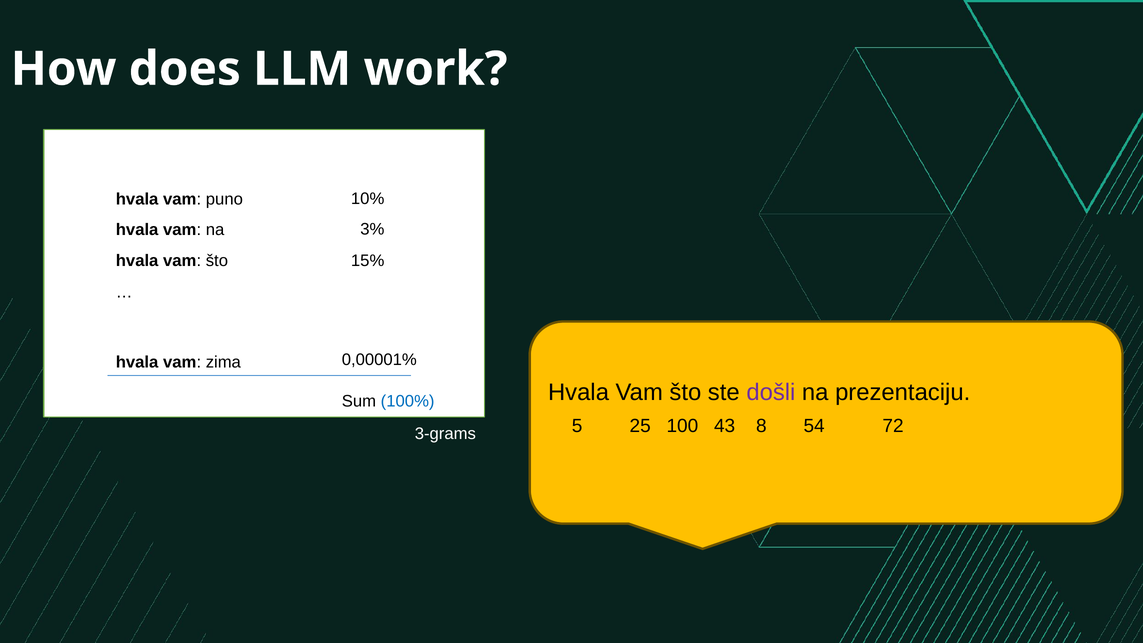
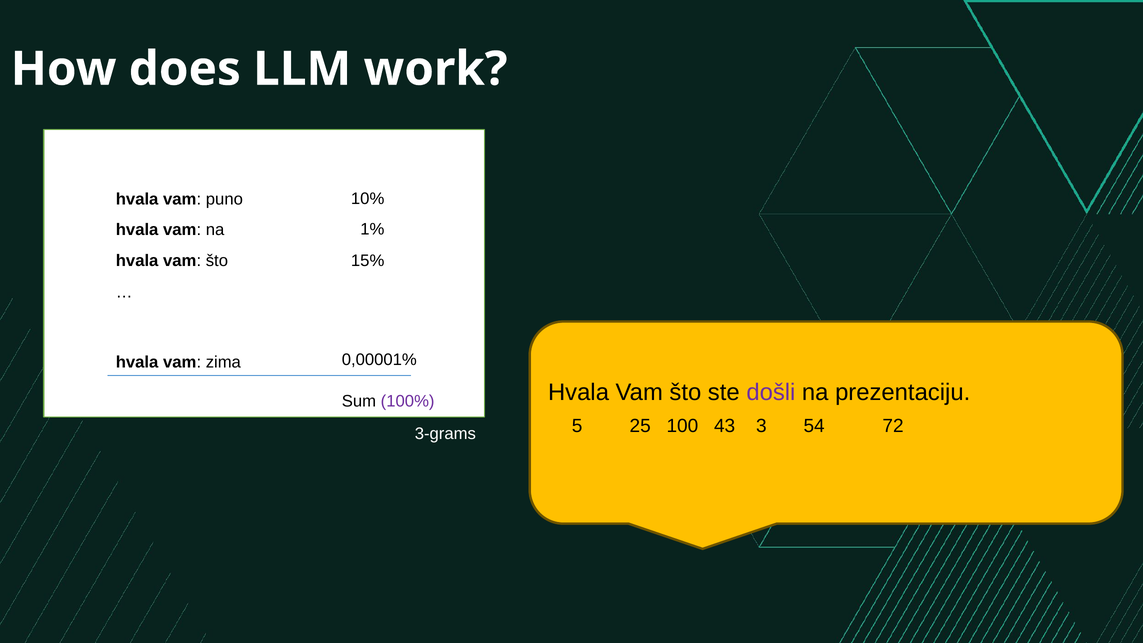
3%: 3% -> 1%
100% colour: blue -> purple
8: 8 -> 3
